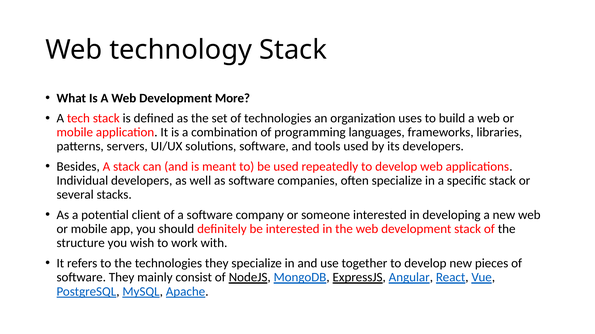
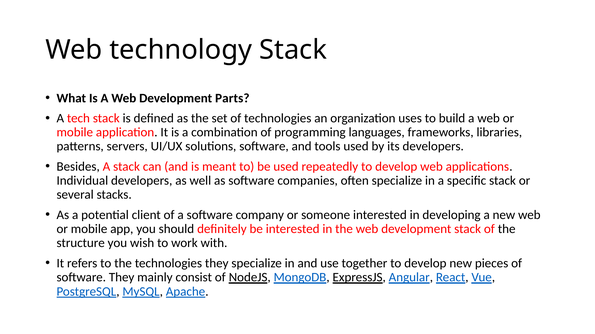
More: More -> Parts
